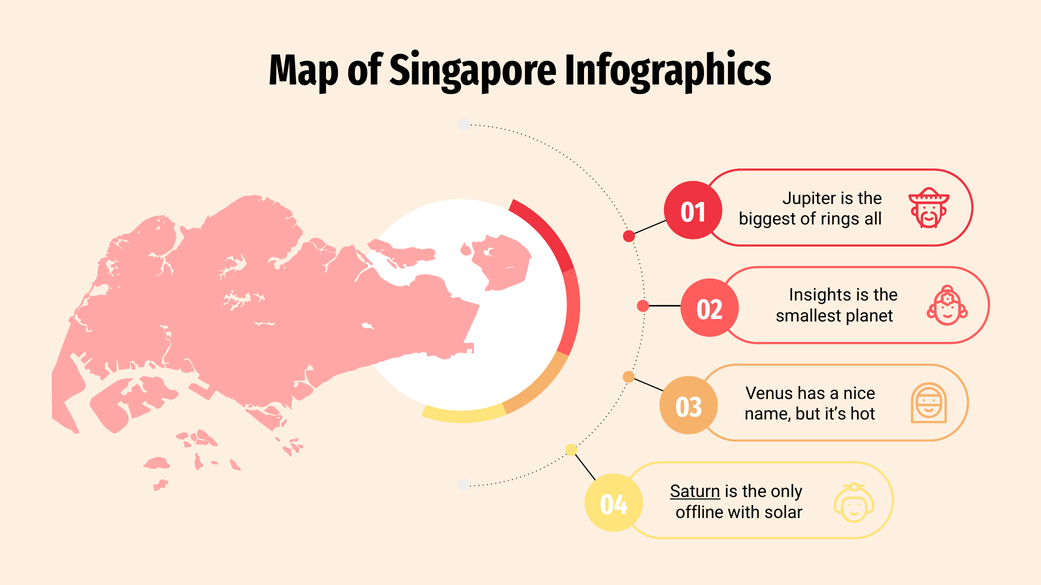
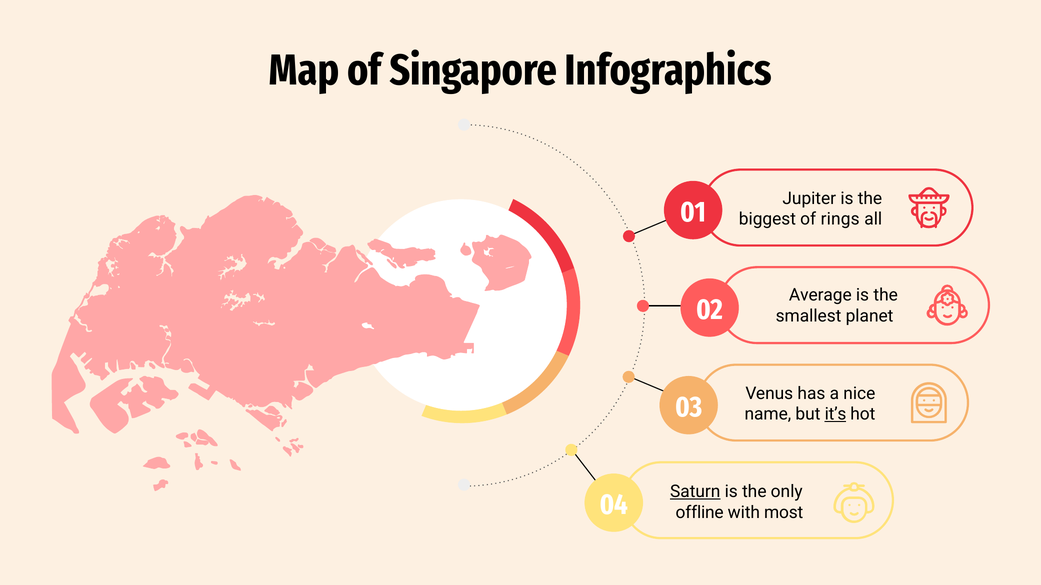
Insights: Insights -> Average
it’s underline: none -> present
solar: solar -> most
